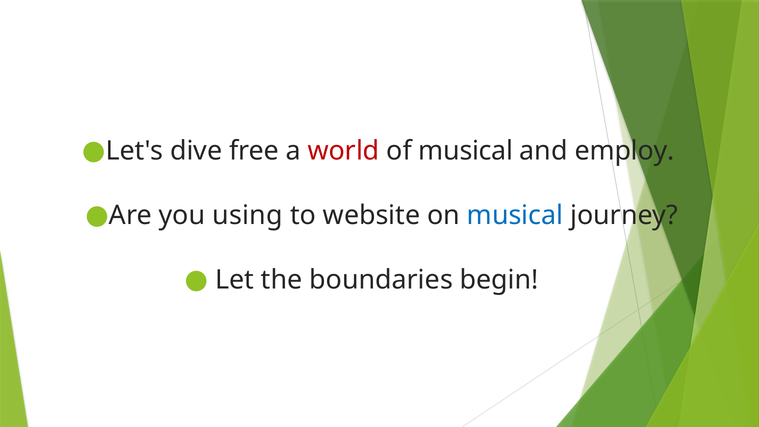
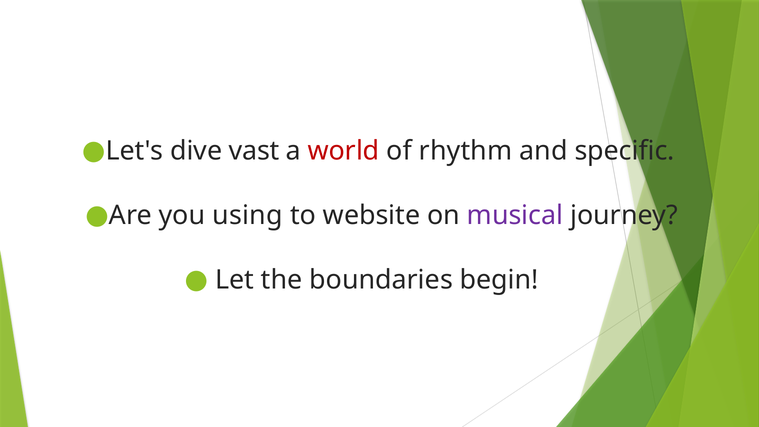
free: free -> vast
of musical: musical -> rhythm
employ: employ -> specific
musical at (515, 215) colour: blue -> purple
